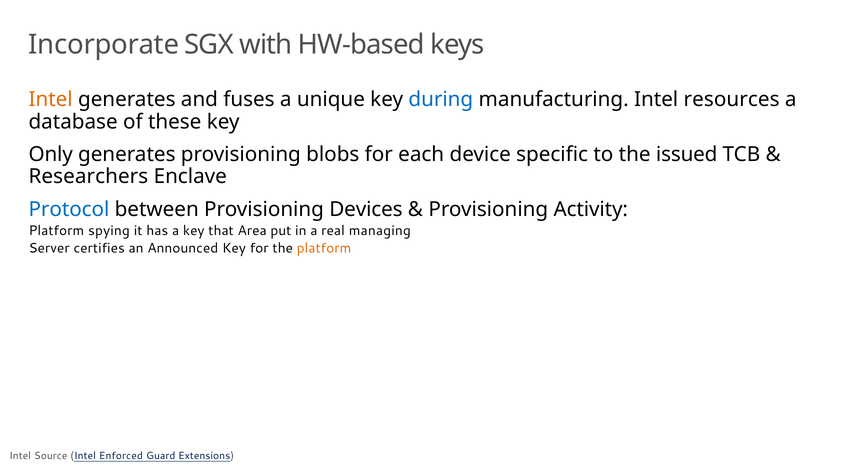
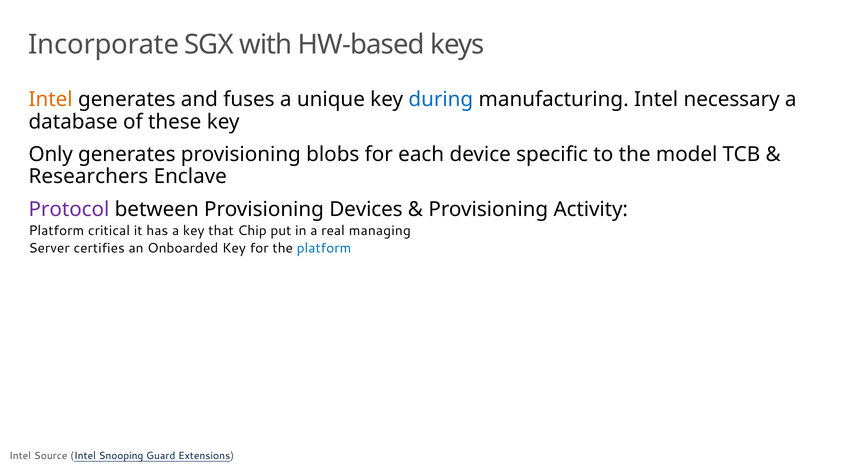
resources: resources -> necessary
issued: issued -> model
Protocol colour: blue -> purple
spying: spying -> critical
Area: Area -> Chip
Announced: Announced -> Onboarded
platform at (324, 248) colour: orange -> blue
Enforced: Enforced -> Snooping
